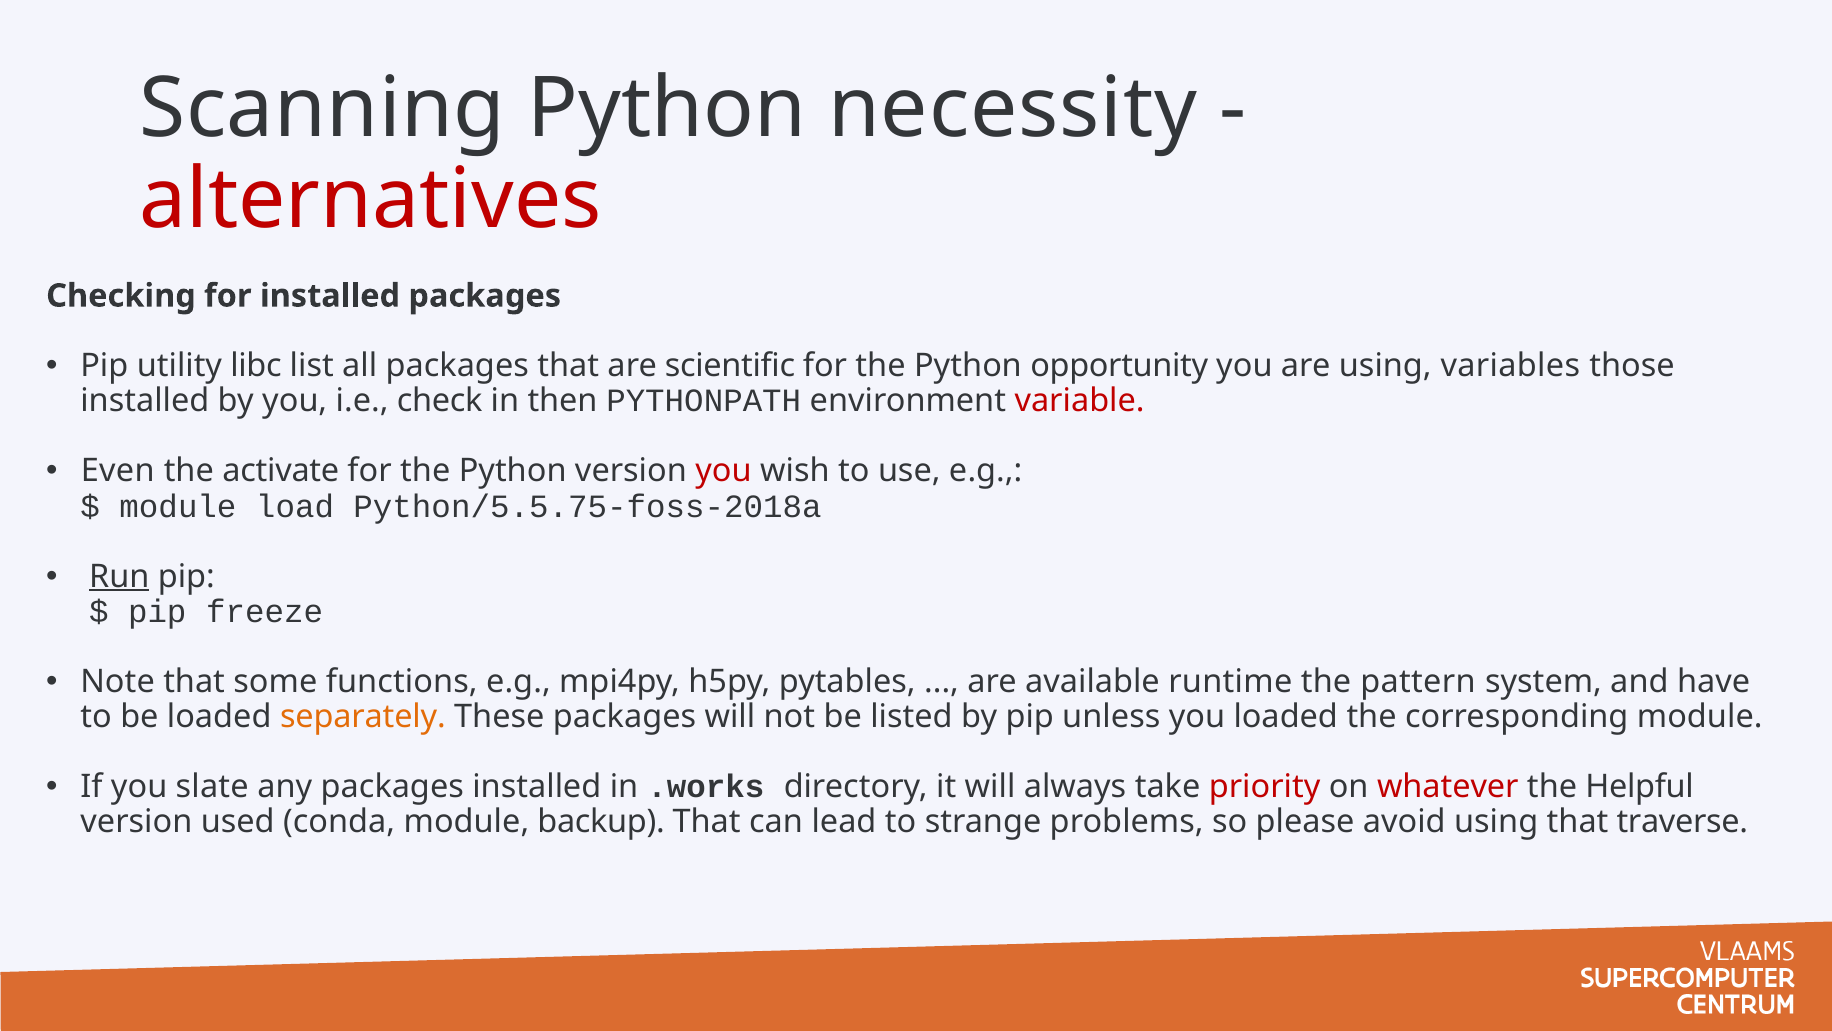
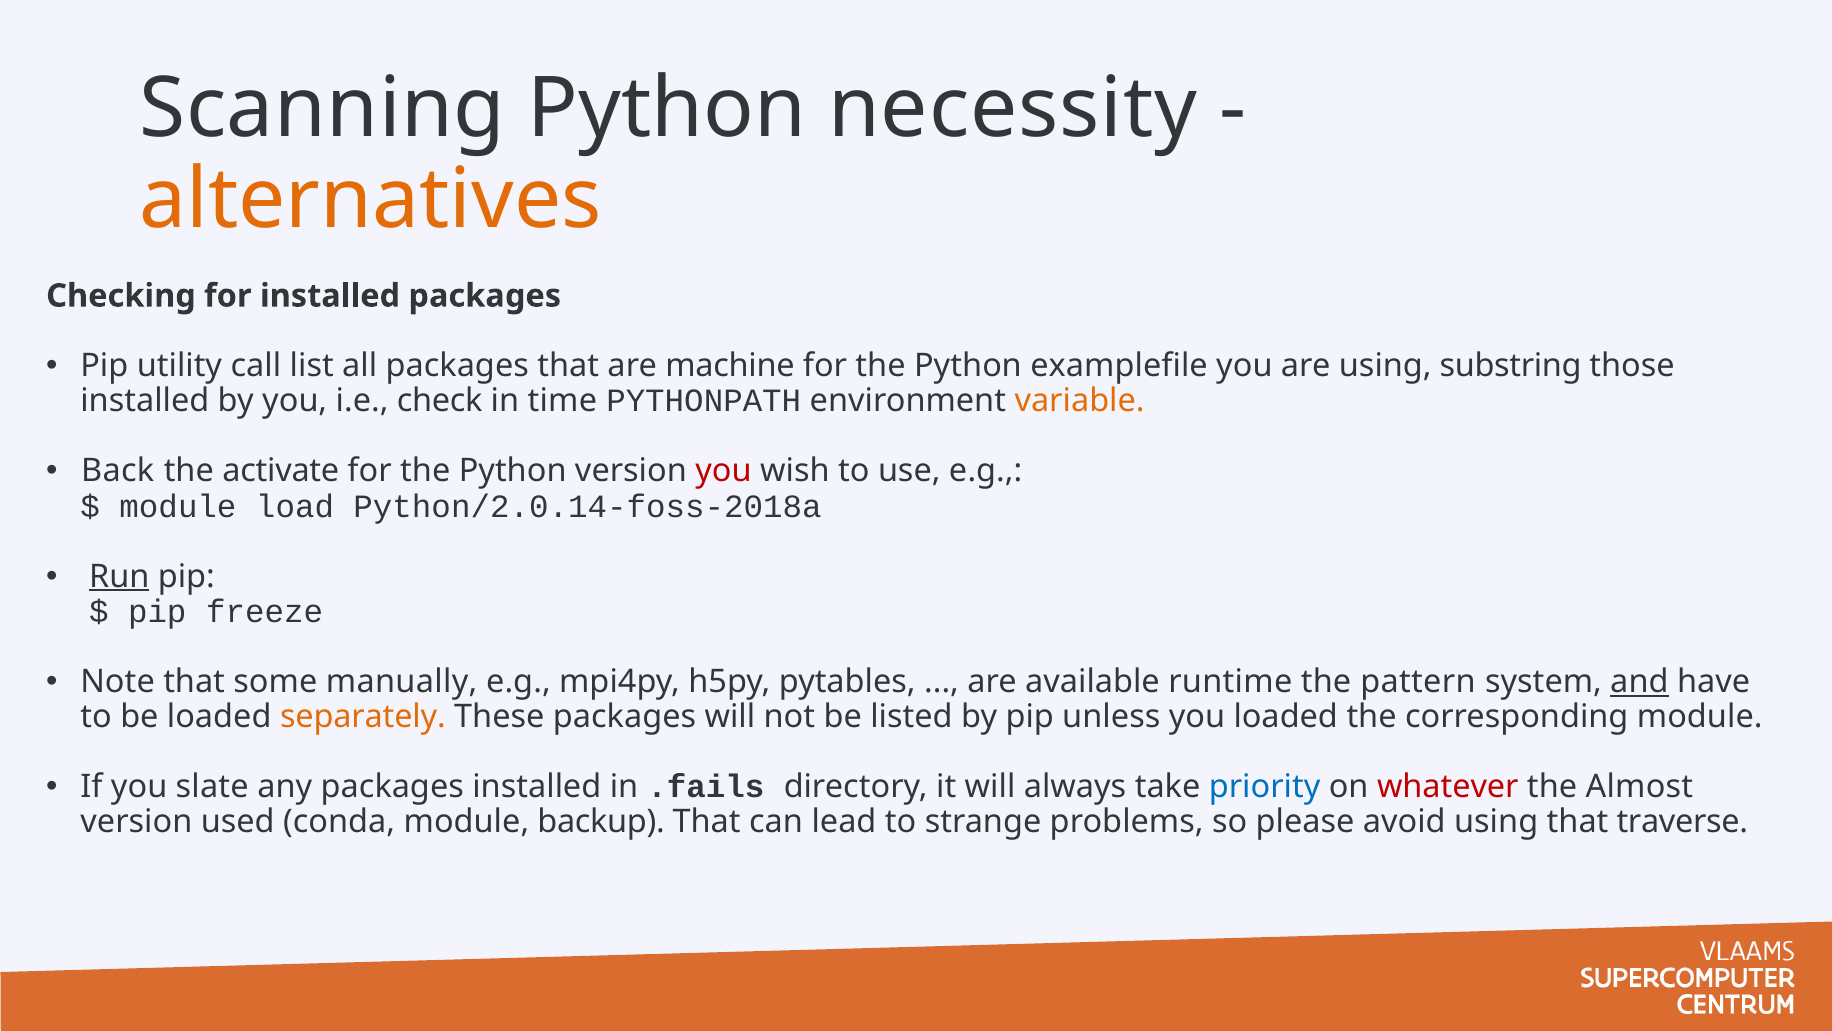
alternatives colour: red -> orange
libc: libc -> call
scientific: scientific -> machine
opportunity: opportunity -> examplefile
variables: variables -> substring
then: then -> time
variable colour: red -> orange
Even: Even -> Back
Python/5.5.75-foss-2018a: Python/5.5.75-foss-2018a -> Python/2.0.14-foss-2018a
functions: functions -> manually
and underline: none -> present
.works: .works -> .fails
priority colour: red -> blue
Helpful: Helpful -> Almost
